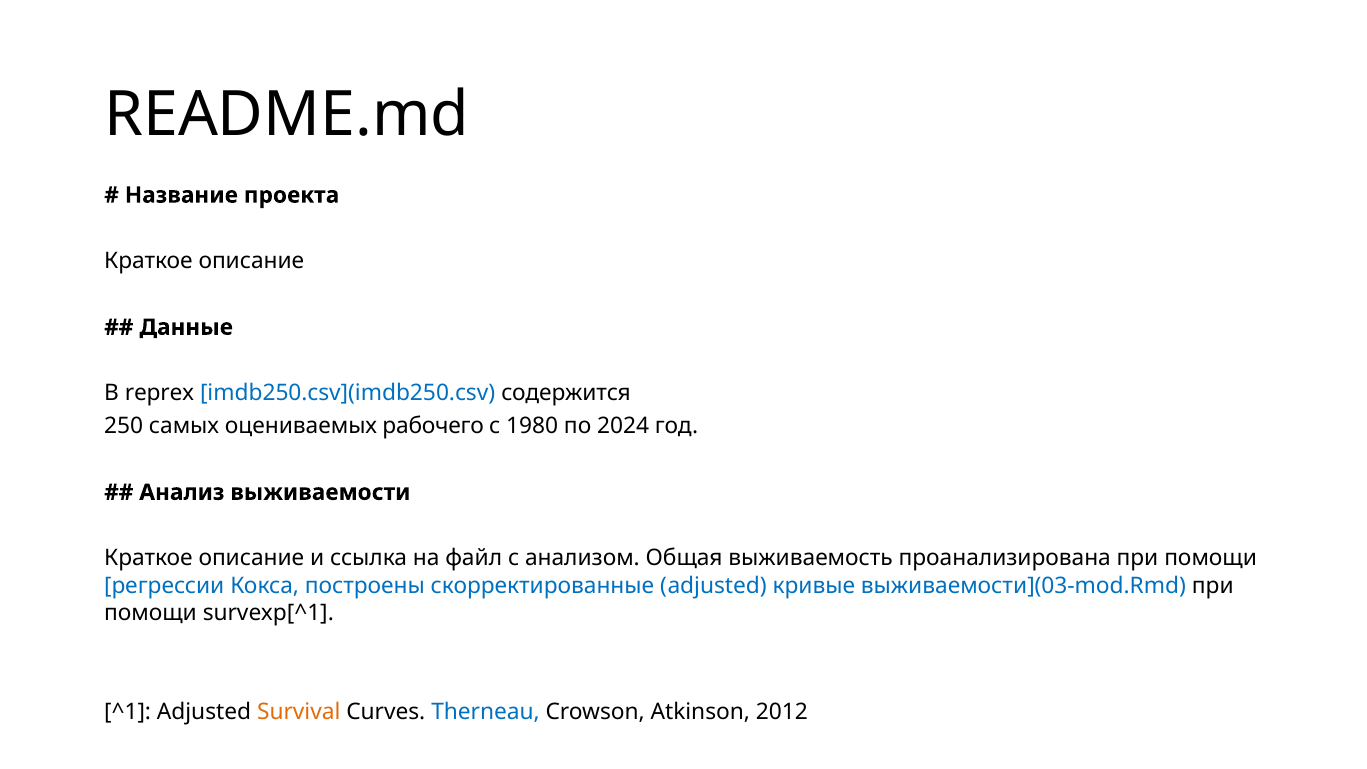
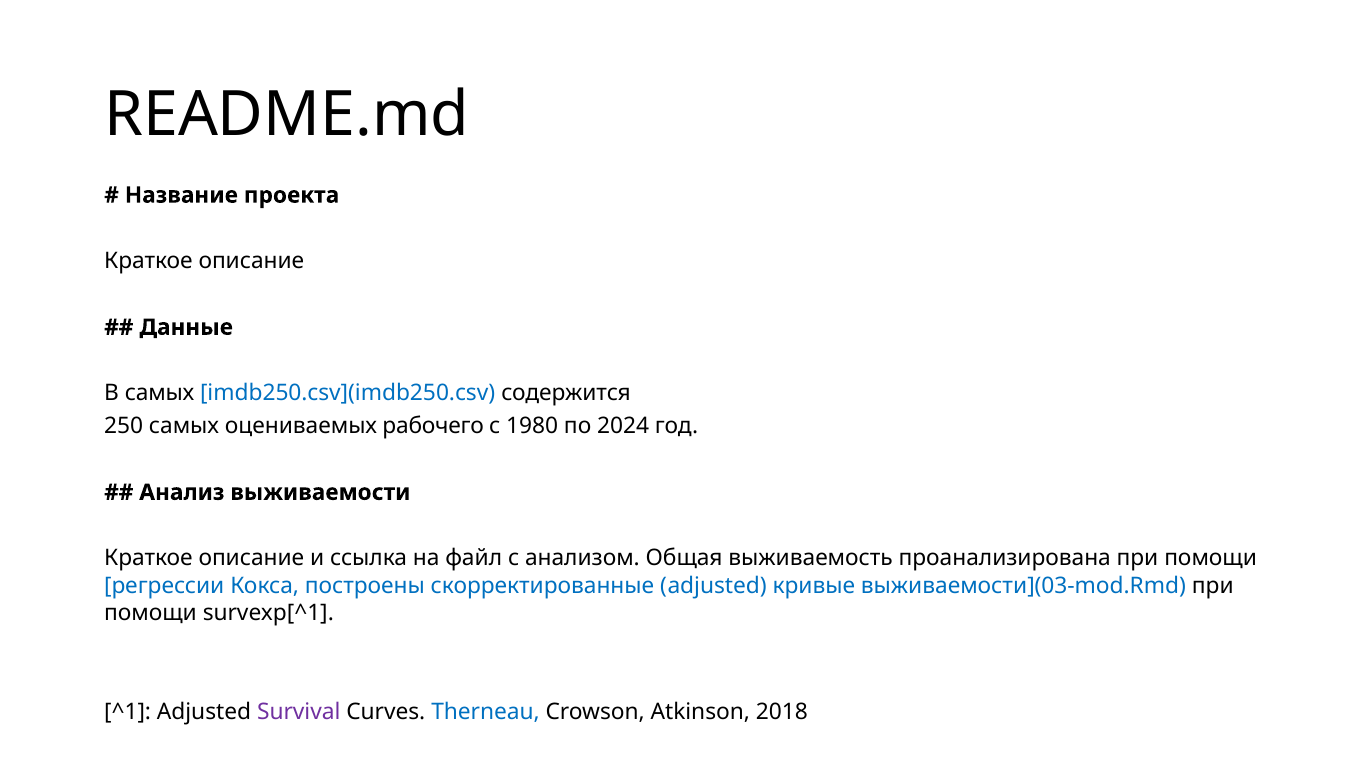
В reprex: reprex -> самых
Survival colour: orange -> purple
2012: 2012 -> 2018
